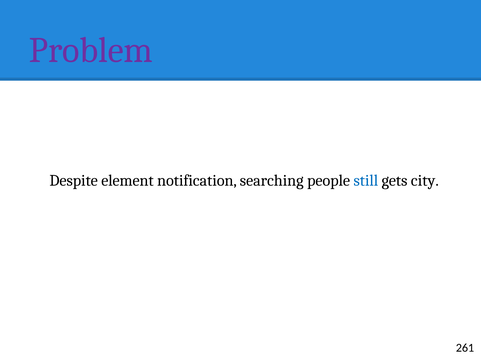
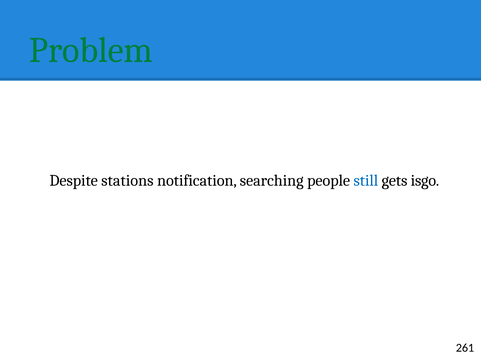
Problem colour: purple -> green
element: element -> stations
city: city -> isgo
